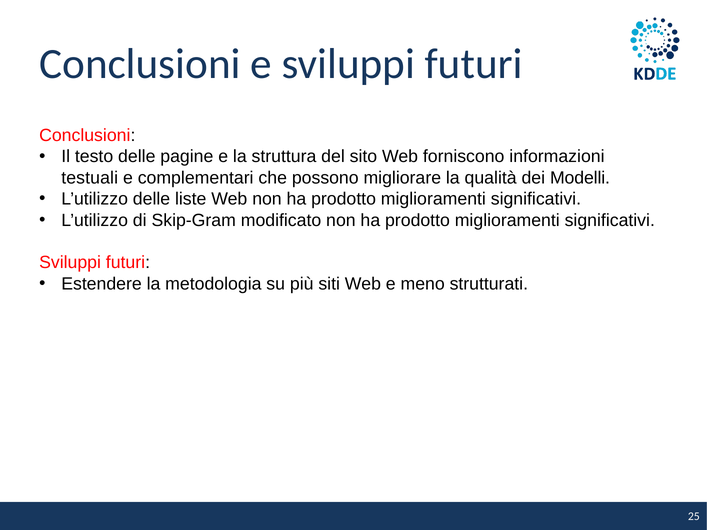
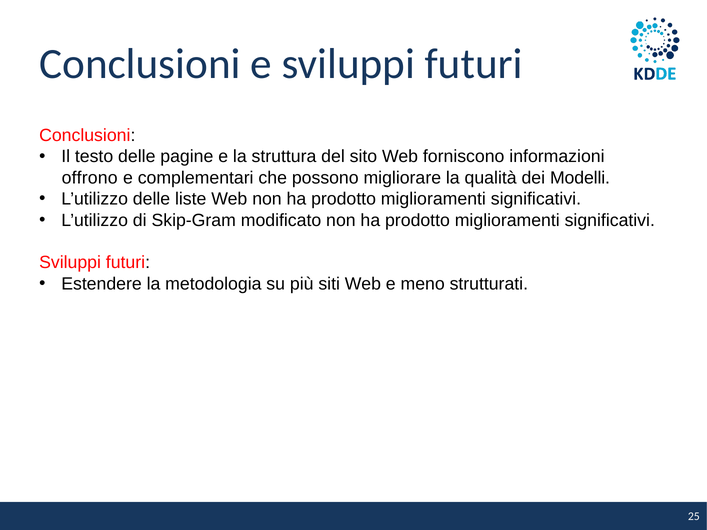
testuali: testuali -> offrono
